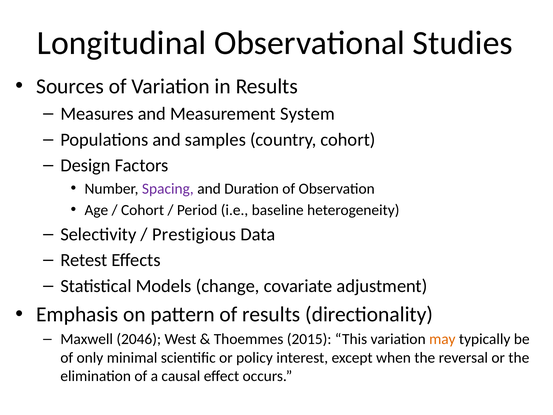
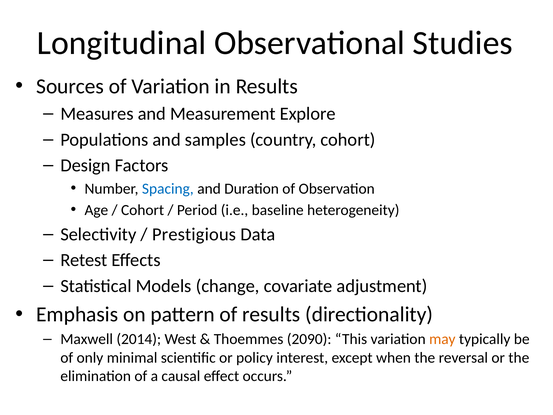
System: System -> Explore
Spacing colour: purple -> blue
2046: 2046 -> 2014
2015: 2015 -> 2090
